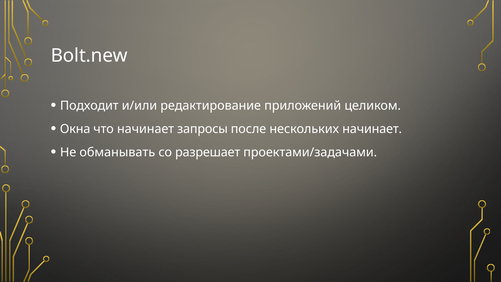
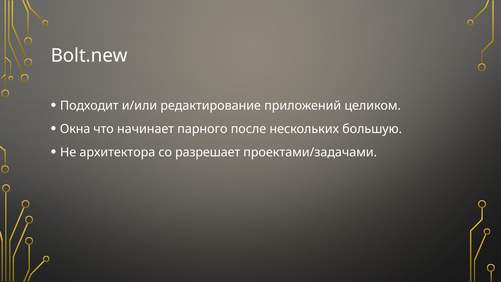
запросы: запросы -> парного
нескольких начинает: начинает -> большую
обманывать: обманывать -> архитектора
